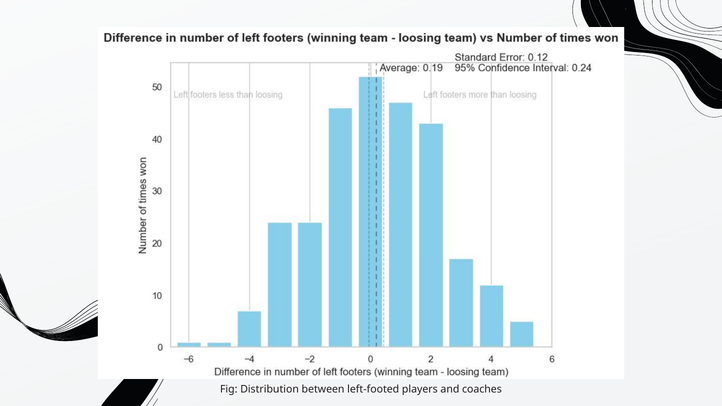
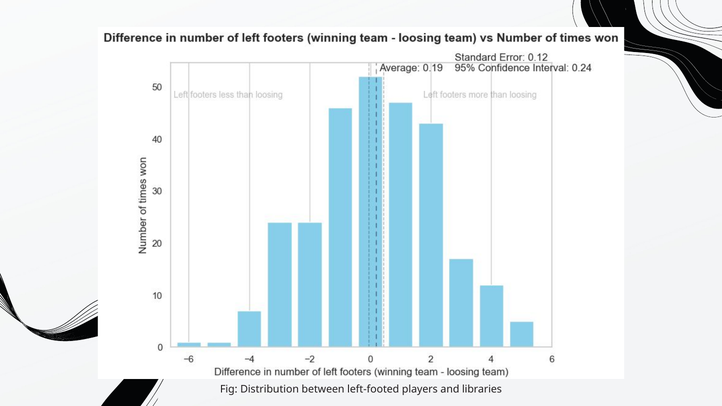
coaches: coaches -> libraries
